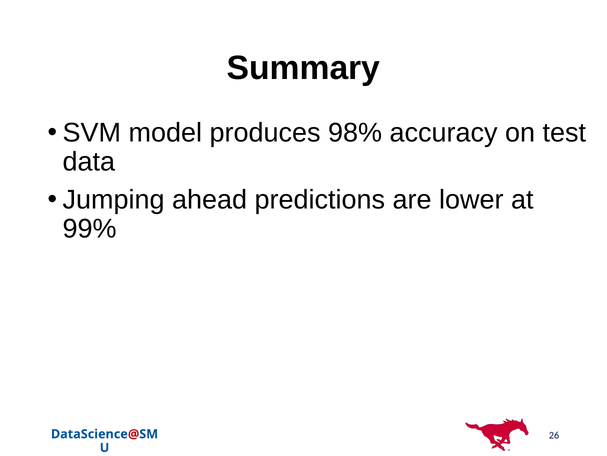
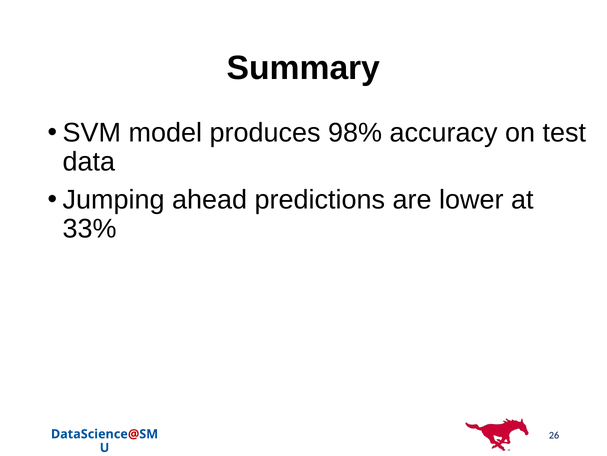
99%: 99% -> 33%
